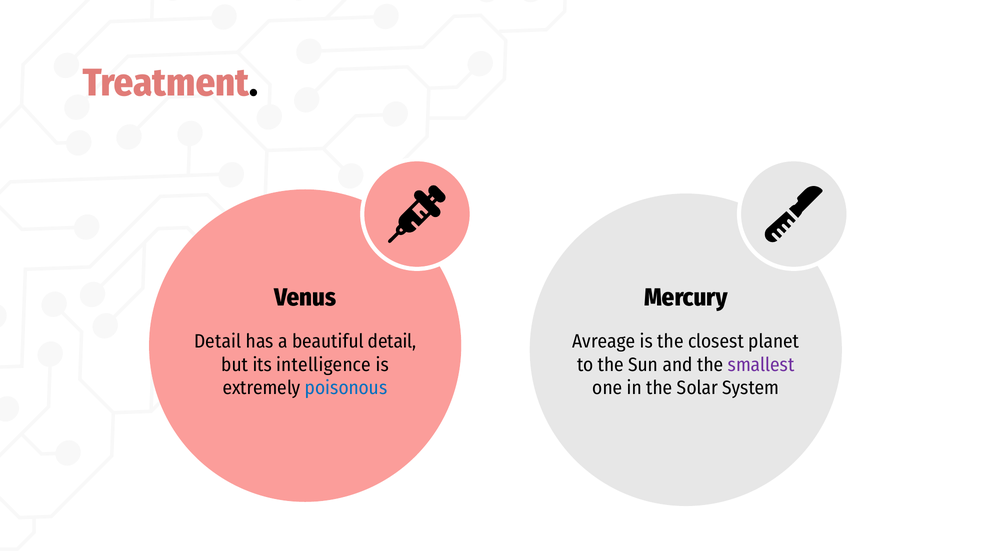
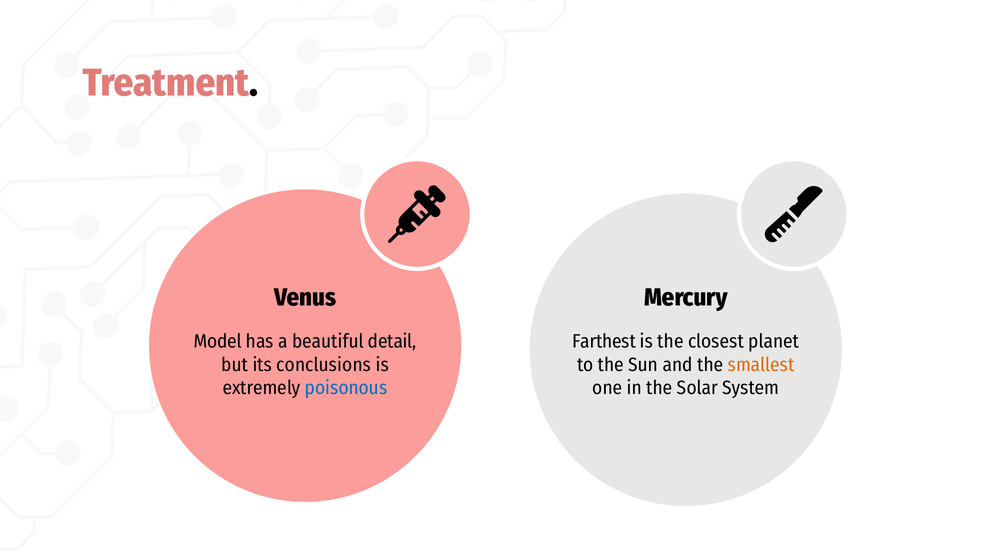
Detail at (218, 341): Detail -> Model
Avreage: Avreage -> Farthest
intelligence: intelligence -> conclusions
smallest colour: purple -> orange
